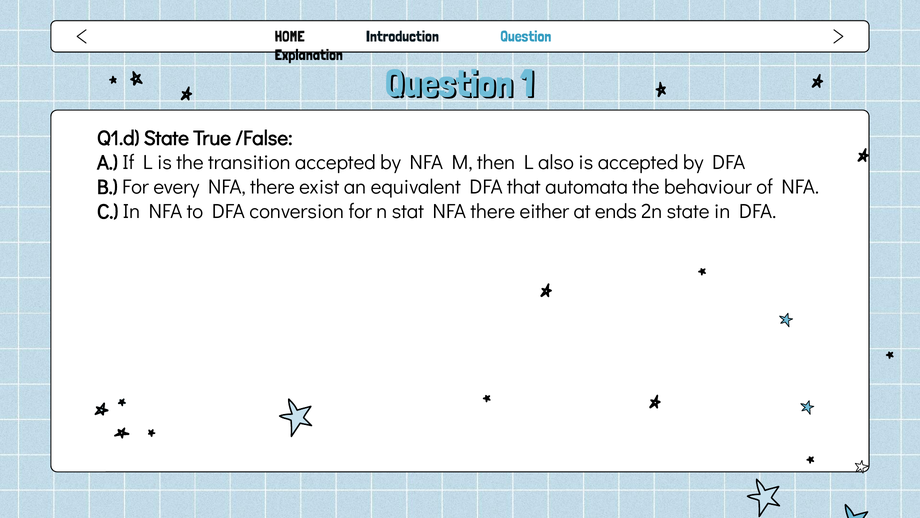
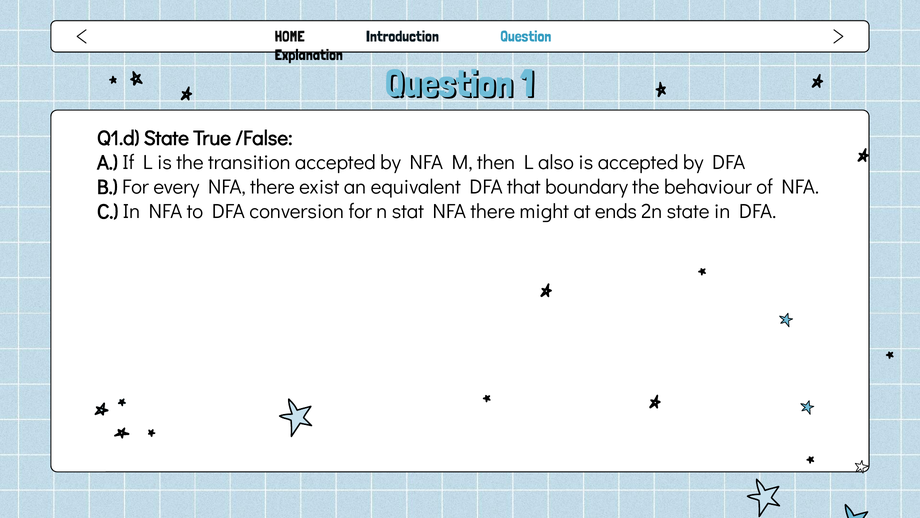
automata: automata -> boundary
either: either -> might
